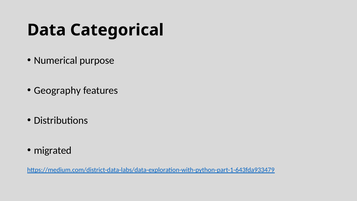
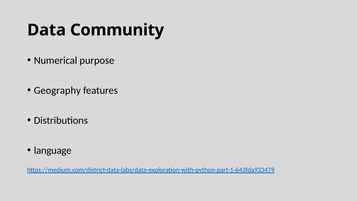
Categorical: Categorical -> Community
migrated: migrated -> language
